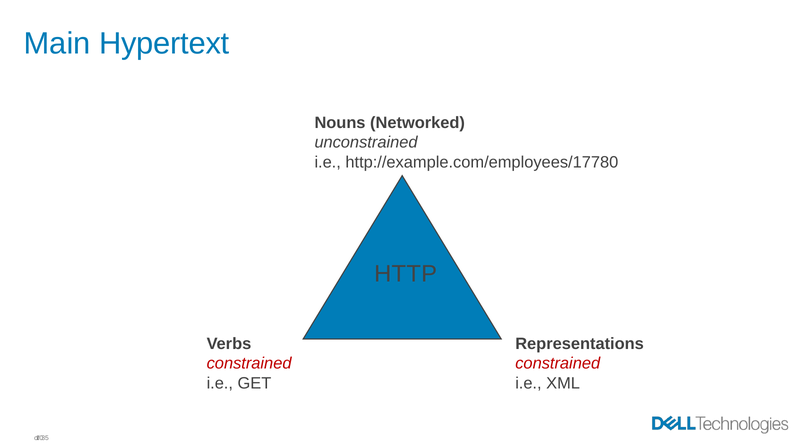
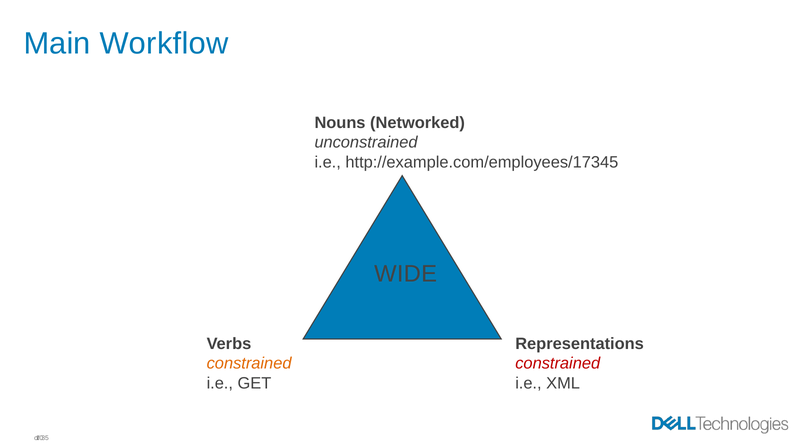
Hypertext: Hypertext -> Workflow
http://example.com/employees/17780: http://example.com/employees/17780 -> http://example.com/employees/17345
HTTP: HTTP -> WIDE
constrained at (249, 364) colour: red -> orange
